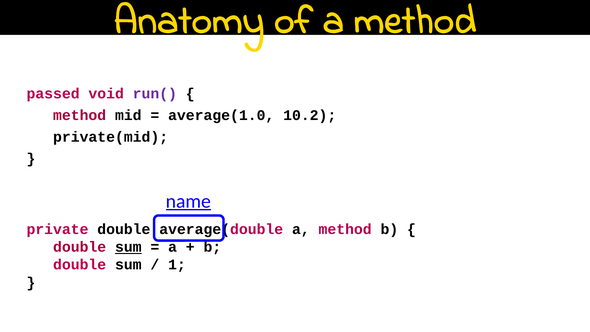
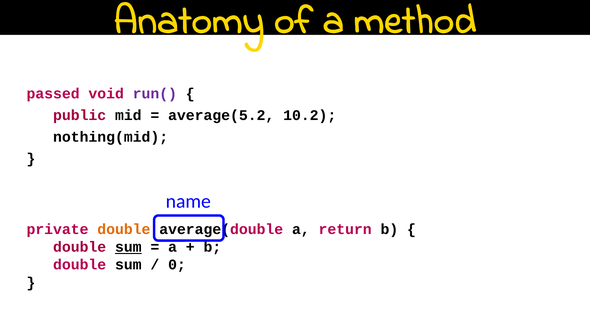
method at (80, 115): method -> public
average(1.0: average(1.0 -> average(5.2
private(mid: private(mid -> nothing(mid
name underline: present -> none
double at (124, 229) colour: black -> orange
average(double a method: method -> return
1: 1 -> 0
